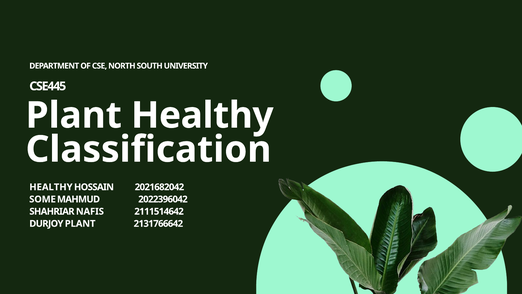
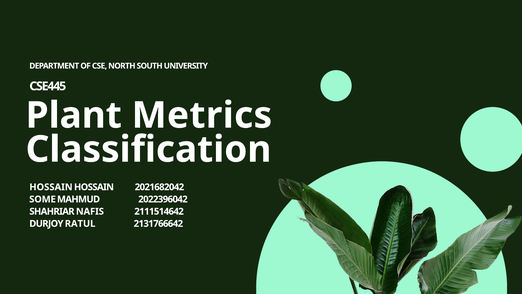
Plant Healthy: Healthy -> Metrics
HEALTHY at (51, 187): HEALTHY -> HOSSAIN
DURJOY PLANT: PLANT -> RATUL
